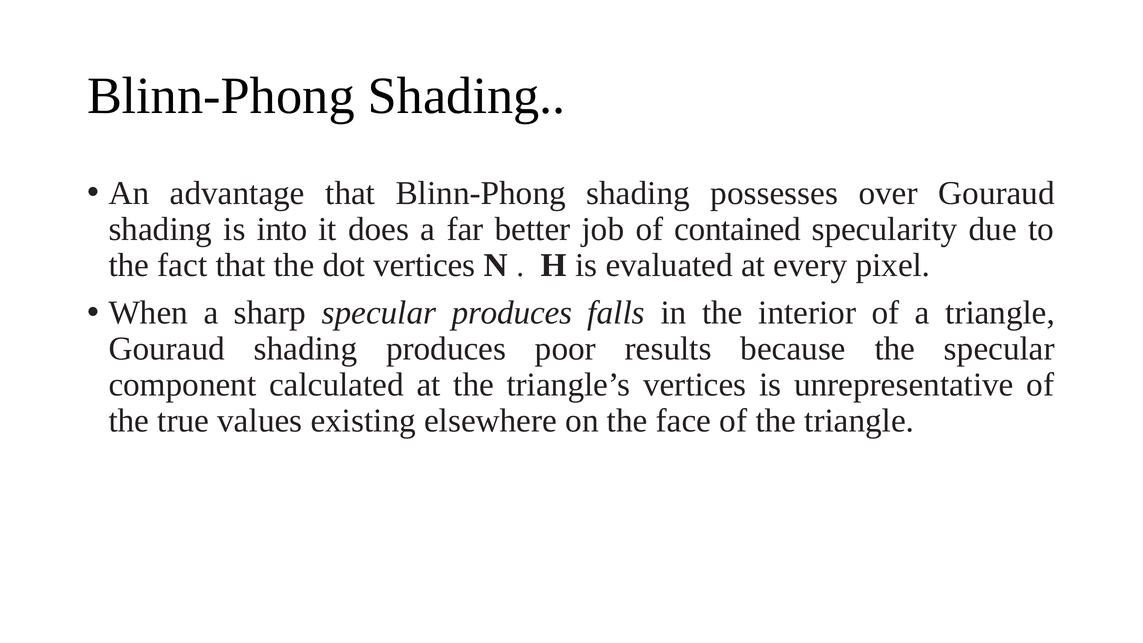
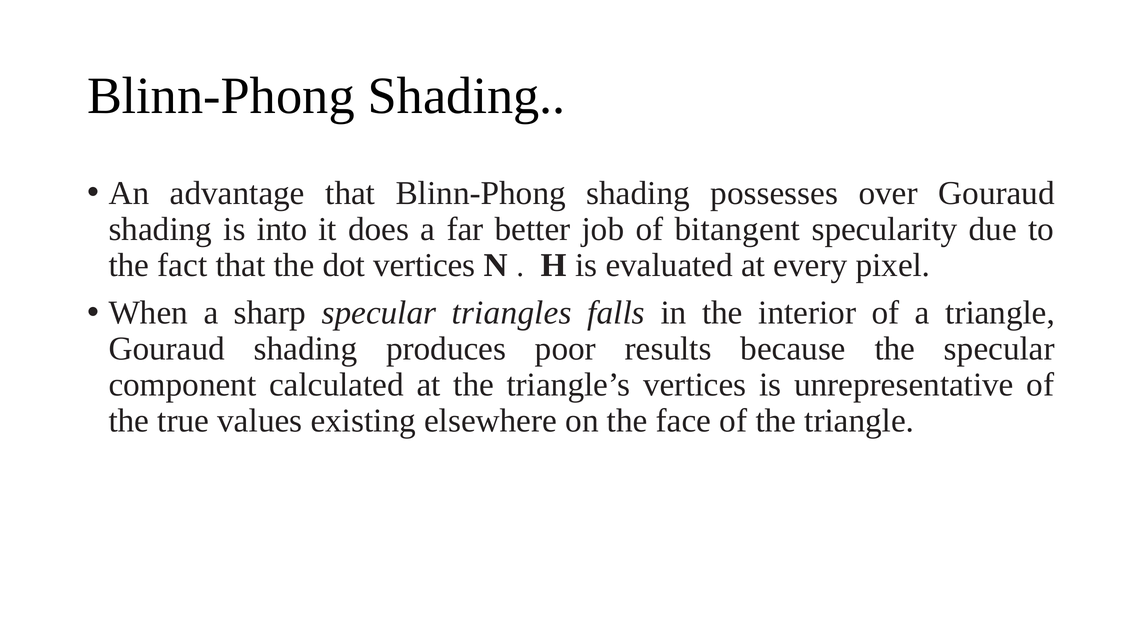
contained: contained -> bitangent
specular produces: produces -> triangles
